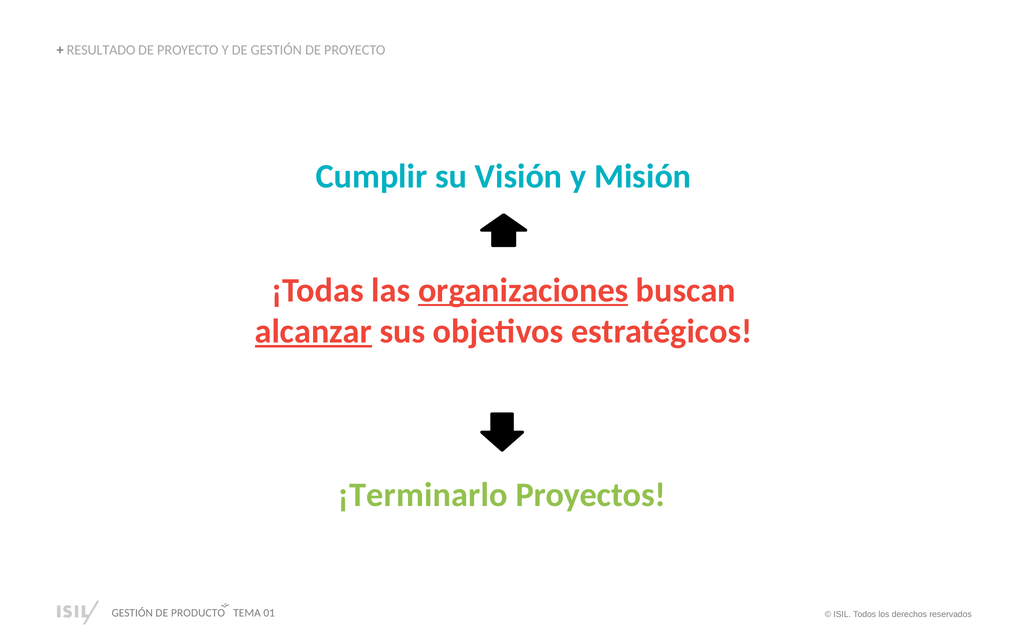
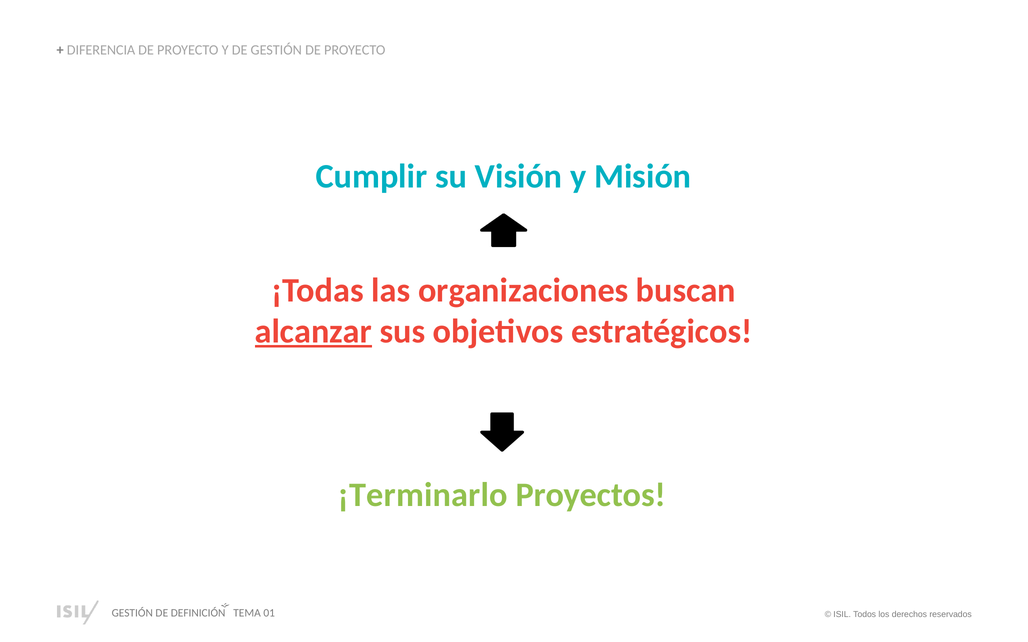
RESULTADO: RESULTADO -> DIFERENCIA
organizaciones underline: present -> none
PRODUCTO: PRODUCTO -> DEFINICIÓN
